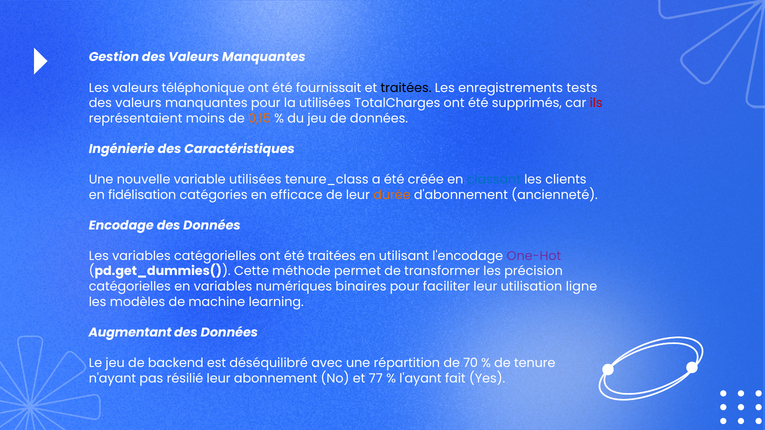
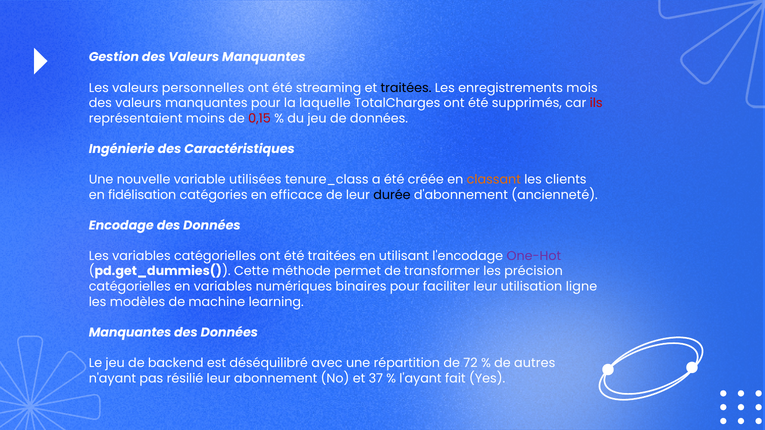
téléphonique: téléphonique -> personnelles
fournissait: fournissait -> streaming
tests: tests -> mois
la utilisées: utilisées -> laquelle
0,15 colour: orange -> red
classant colour: blue -> orange
durée colour: orange -> black
Augmentant at (130, 333): Augmentant -> Manquantes
70: 70 -> 72
tenure: tenure -> autres
77: 77 -> 37
